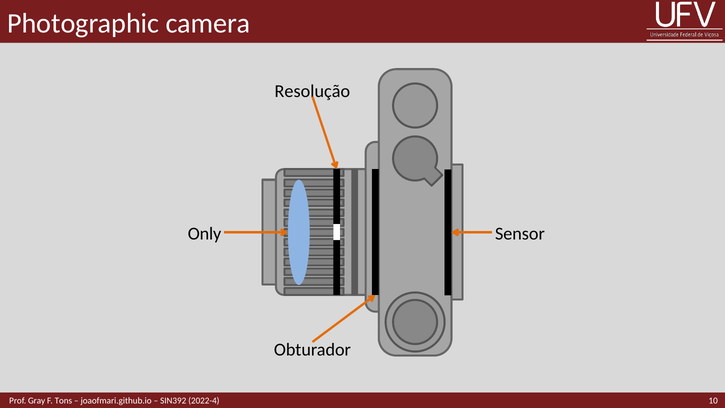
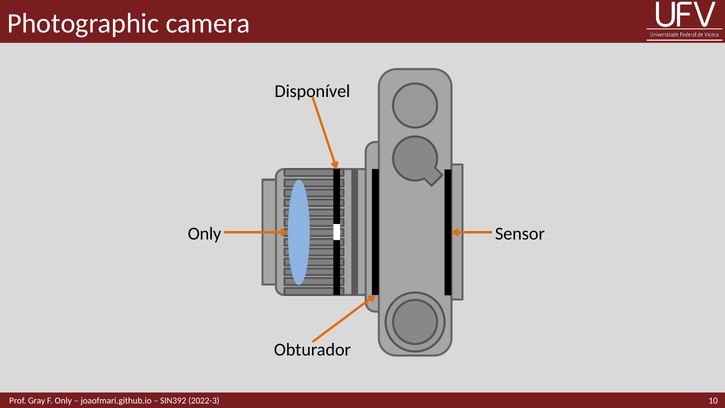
Resolução: Resolução -> Disponível
F Tons: Tons -> Only
2022-4: 2022-4 -> 2022-3
